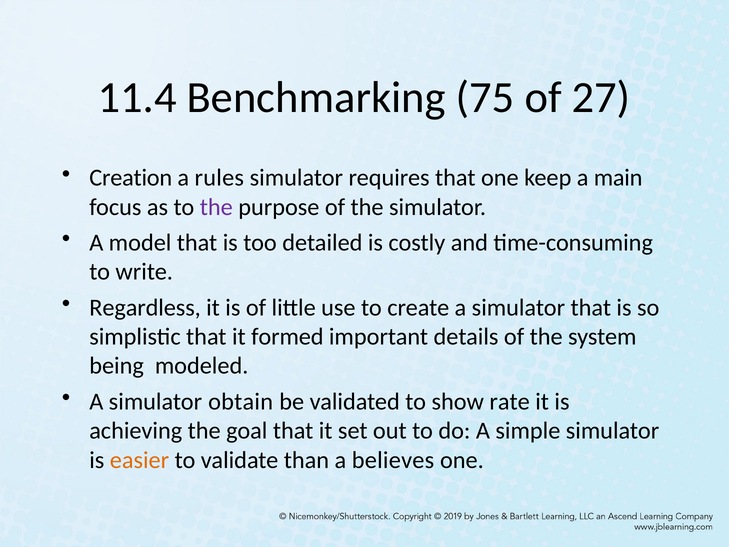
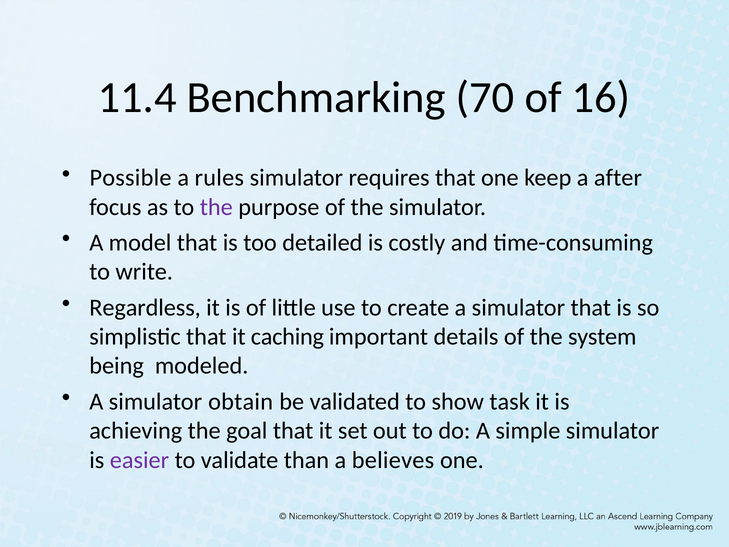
75: 75 -> 70
27: 27 -> 16
Creation: Creation -> Possible
main: main -> after
formed: formed -> caching
rate: rate -> task
easier colour: orange -> purple
